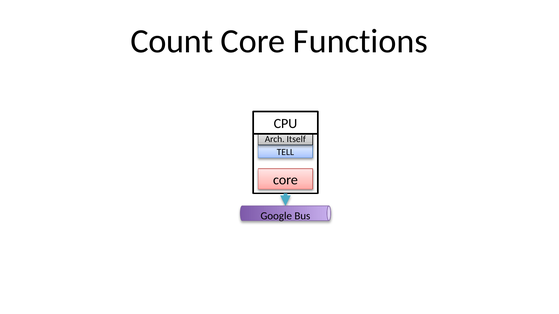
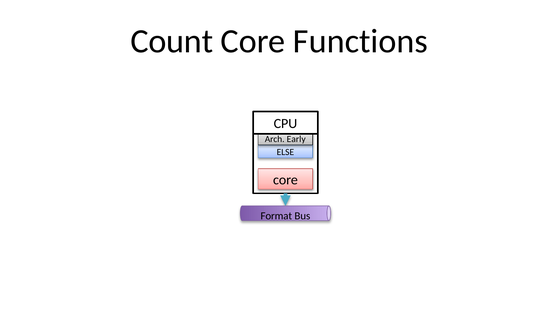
Itself: Itself -> Early
TELL: TELL -> ELSE
Google: Google -> Format
